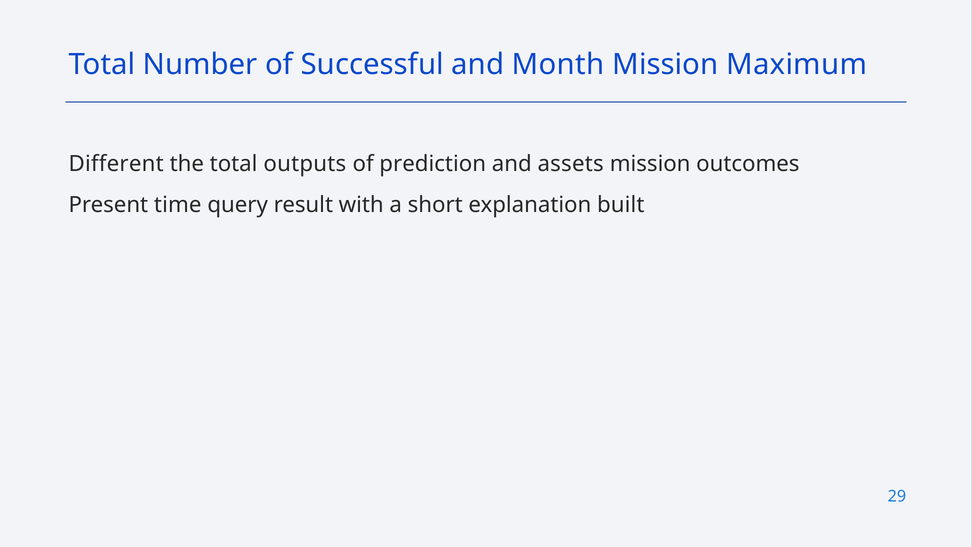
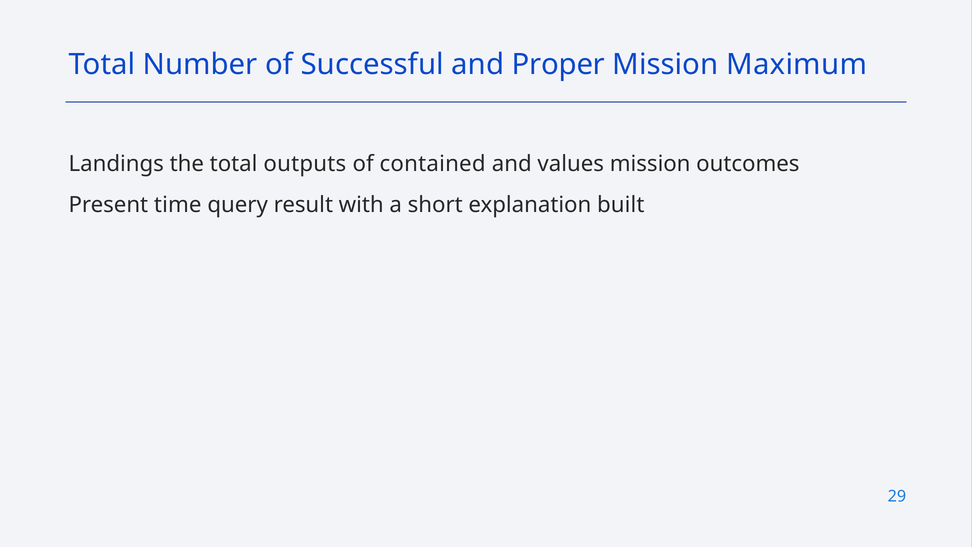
Month: Month -> Proper
Different: Different -> Landings
prediction: prediction -> contained
assets: assets -> values
